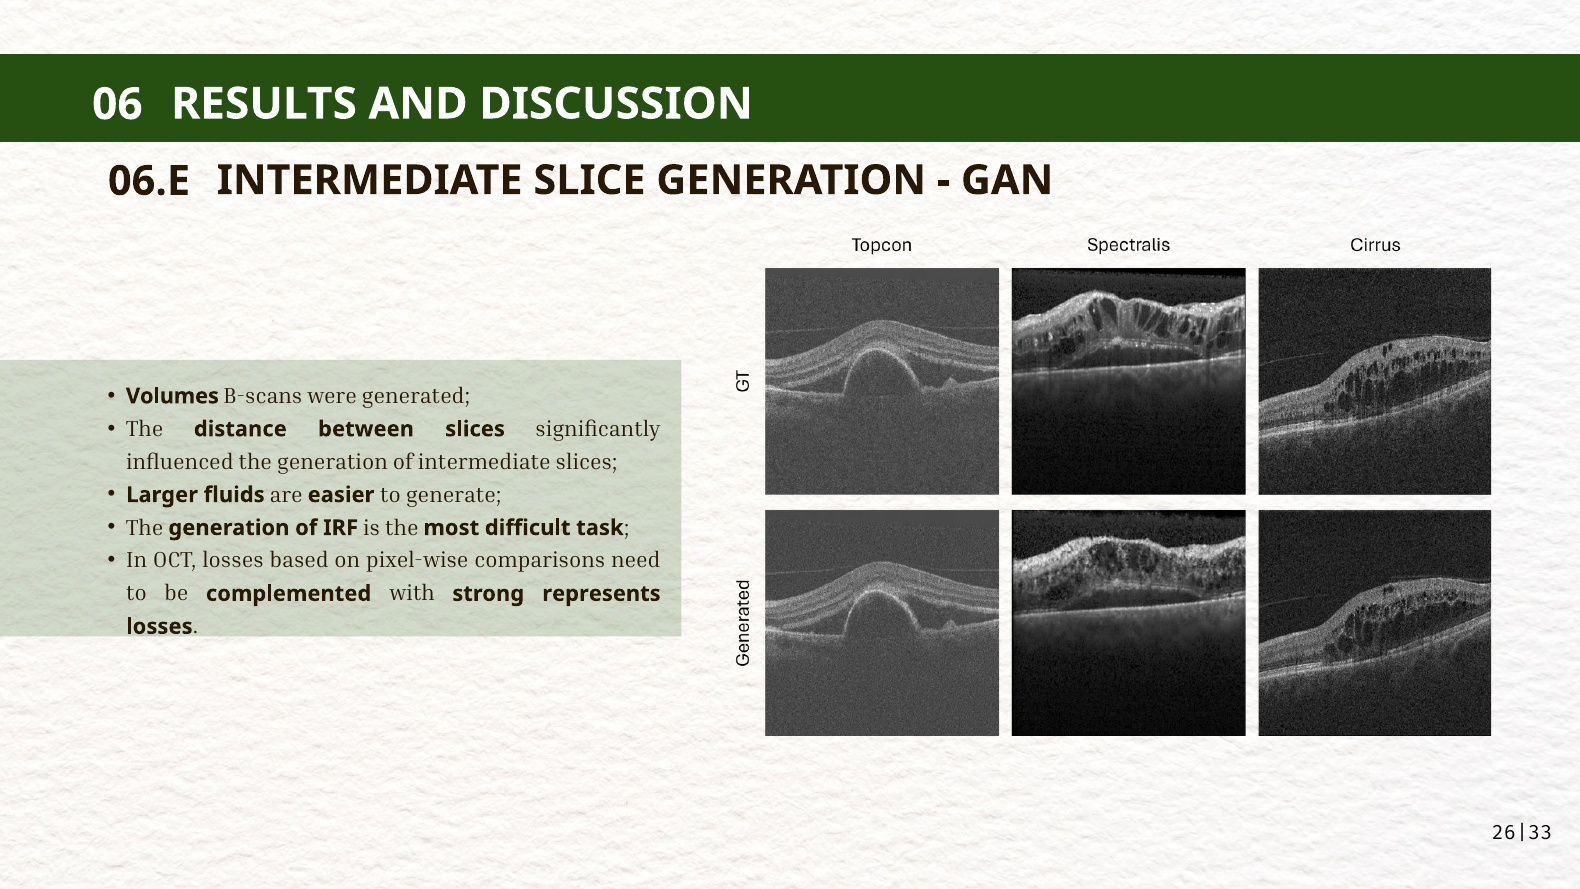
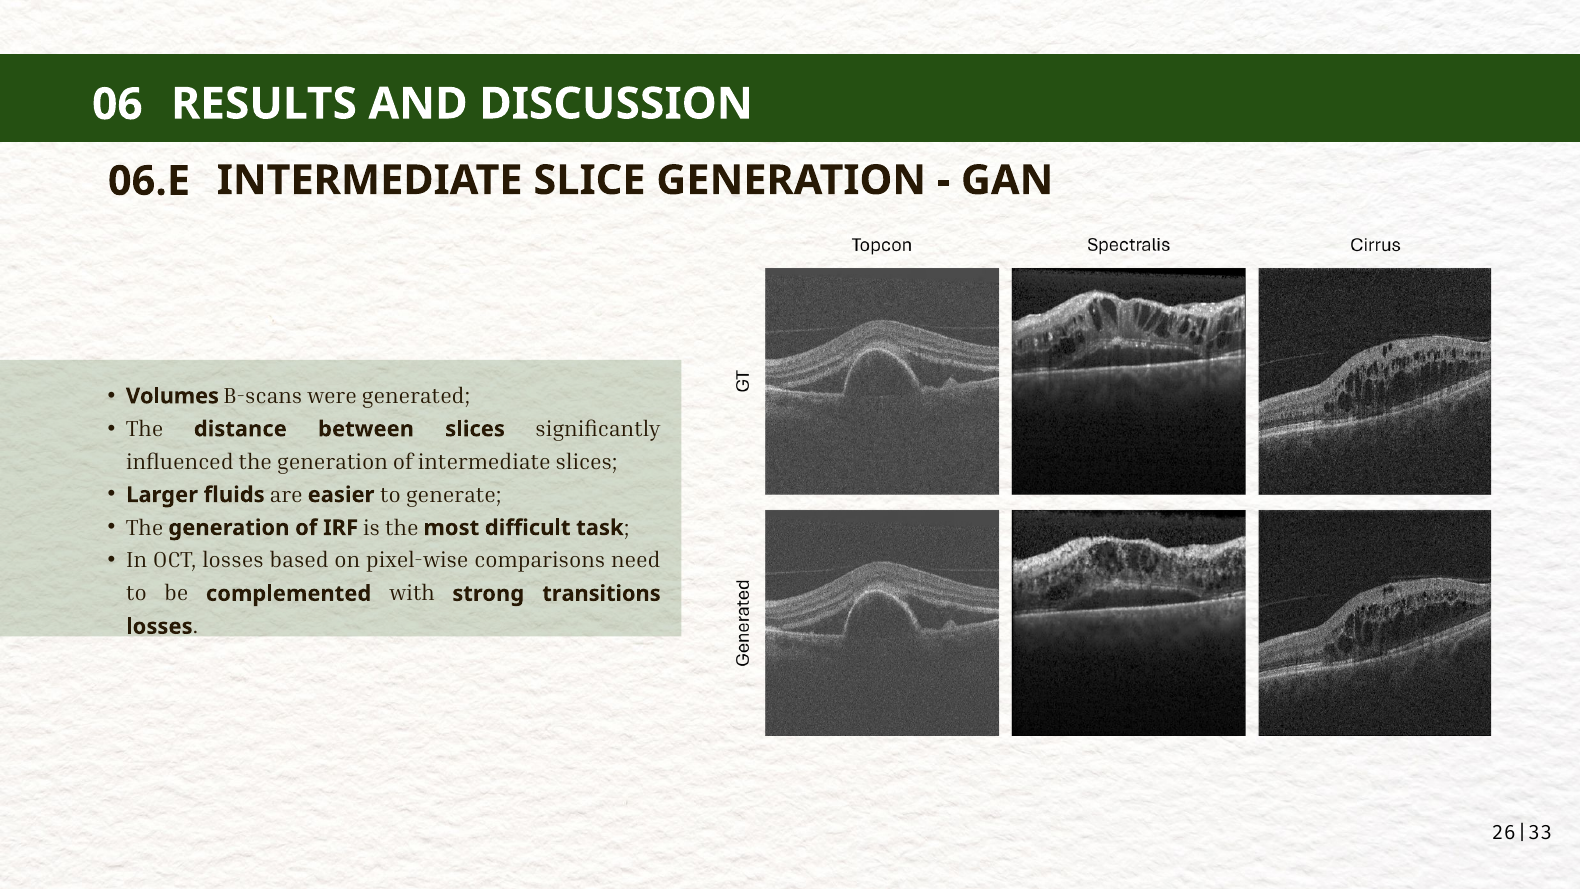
represents: represents -> transitions
